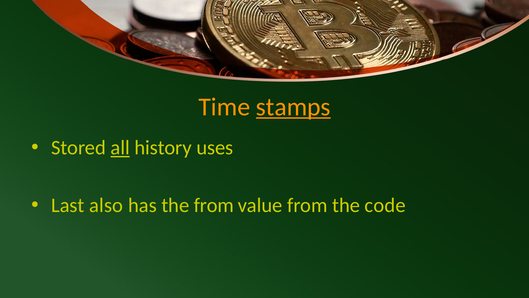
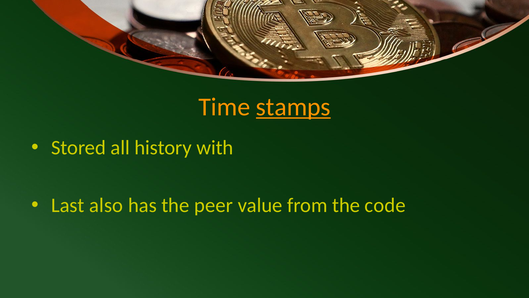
all underline: present -> none
uses: uses -> with
the from: from -> peer
